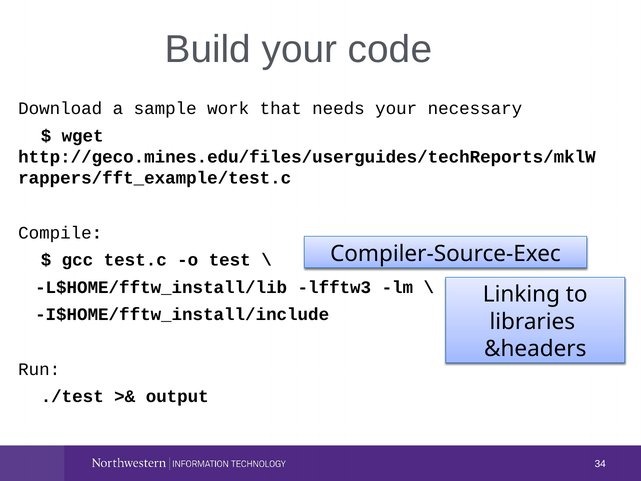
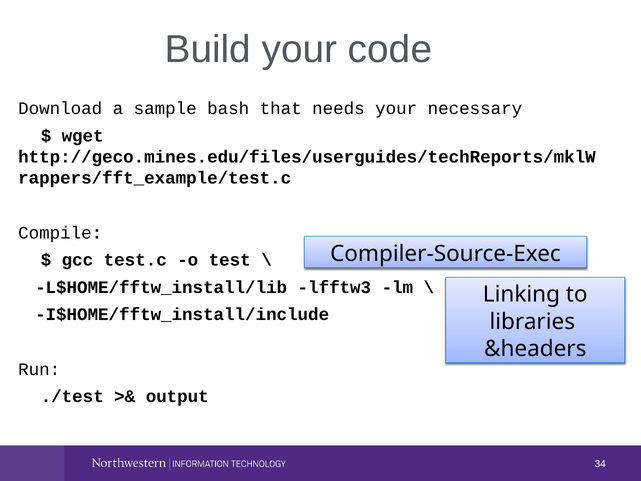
work: work -> bash
